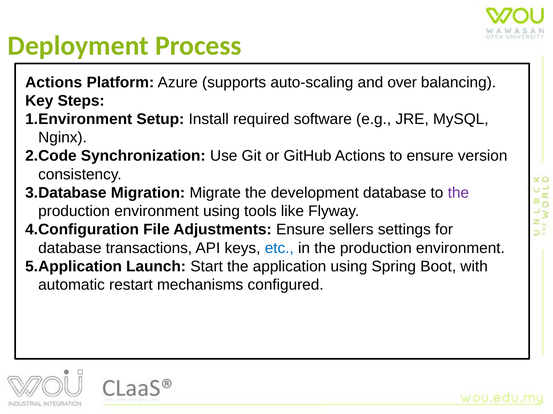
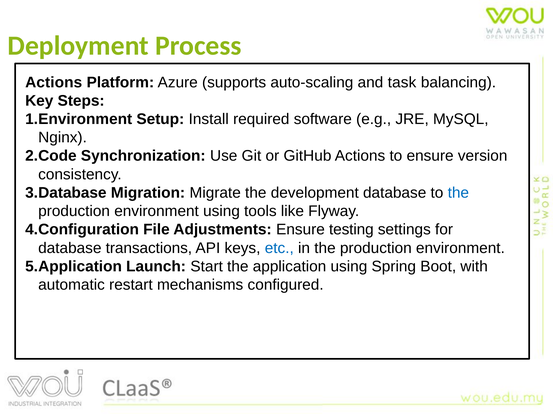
over: over -> task
the at (458, 193) colour: purple -> blue
sellers: sellers -> testing
